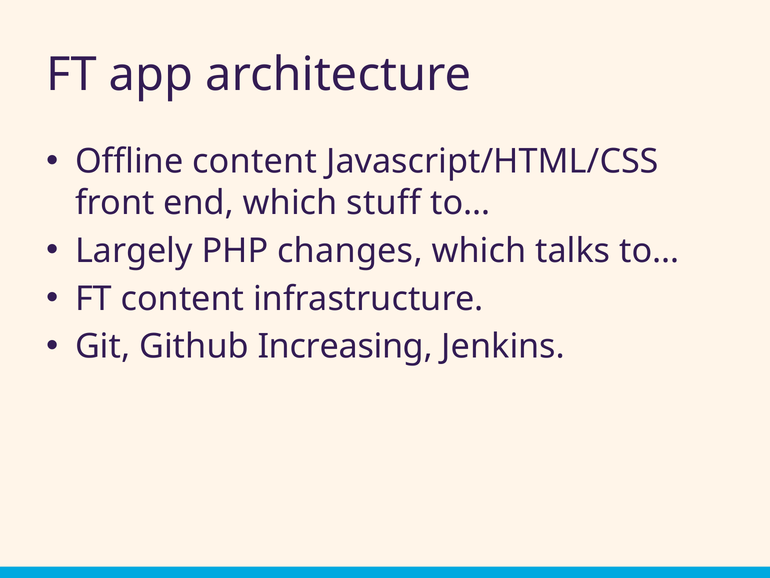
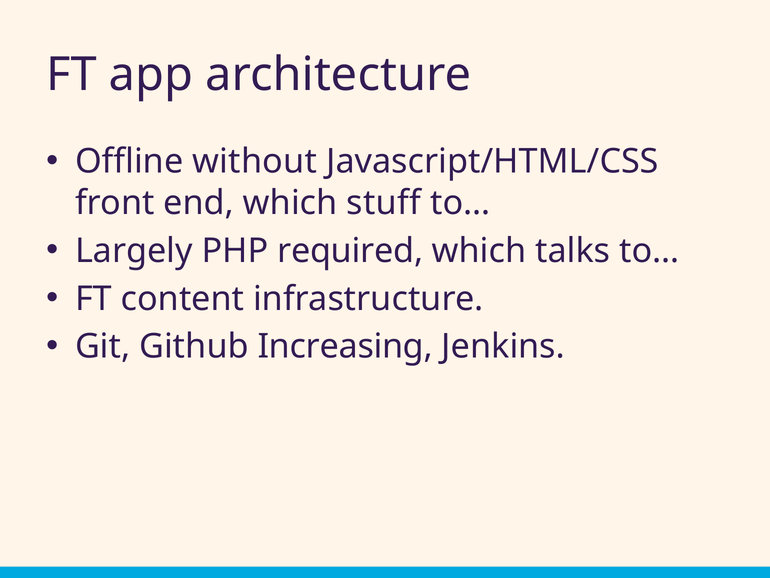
Offline content: content -> without
changes: changes -> required
